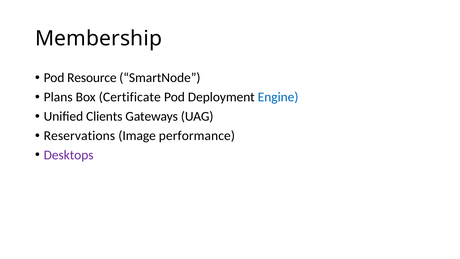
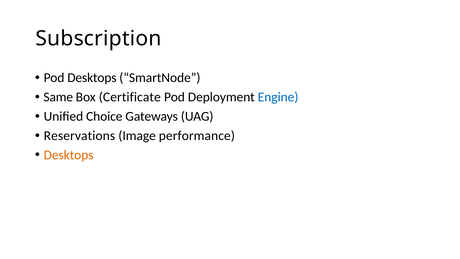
Membership: Membership -> Subscription
Pod Resource: Resource -> Desktops
Plans: Plans -> Same
Clients: Clients -> Choice
Desktops at (69, 155) colour: purple -> orange
